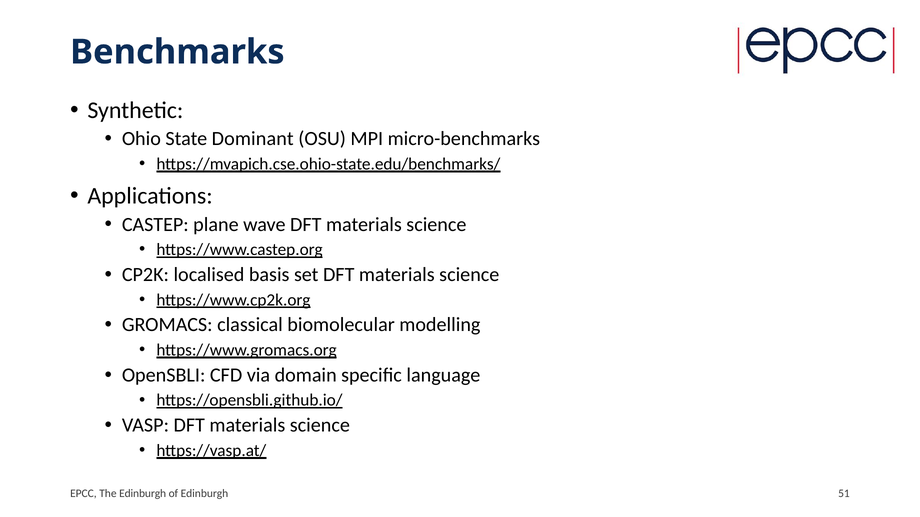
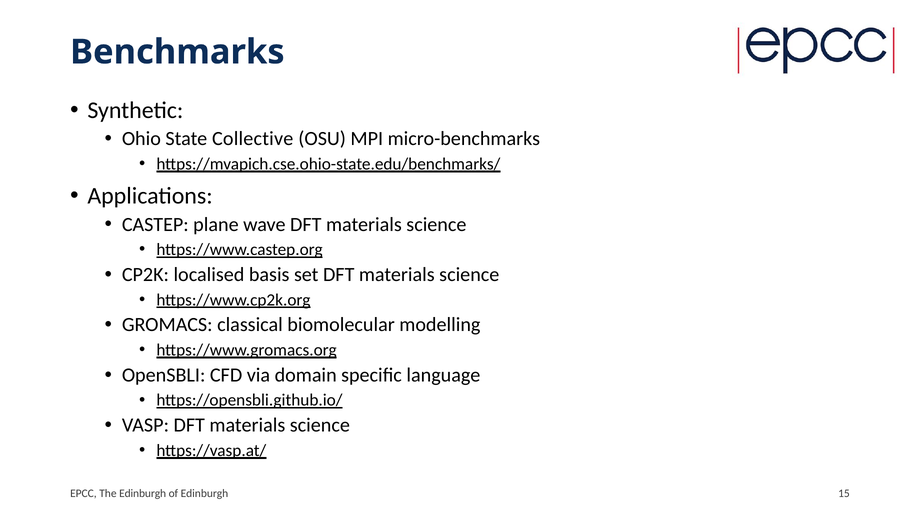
Dominant: Dominant -> Collective
51: 51 -> 15
